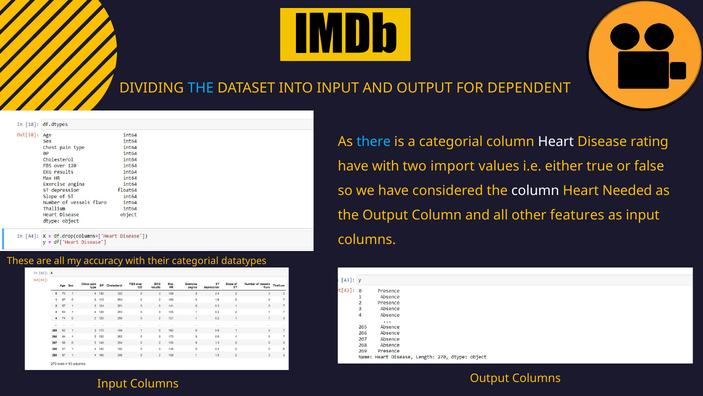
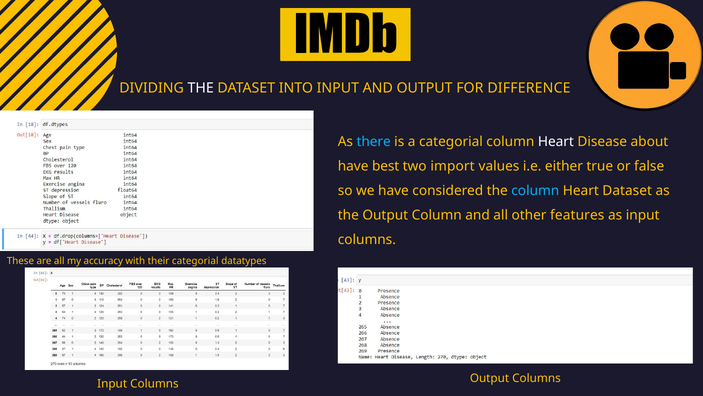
THE at (201, 88) colour: light blue -> white
DEPENDENT: DEPENDENT -> DIFFERENCE
rating: rating -> about
have with: with -> best
column at (535, 190) colour: white -> light blue
Heart Needed: Needed -> Dataset
